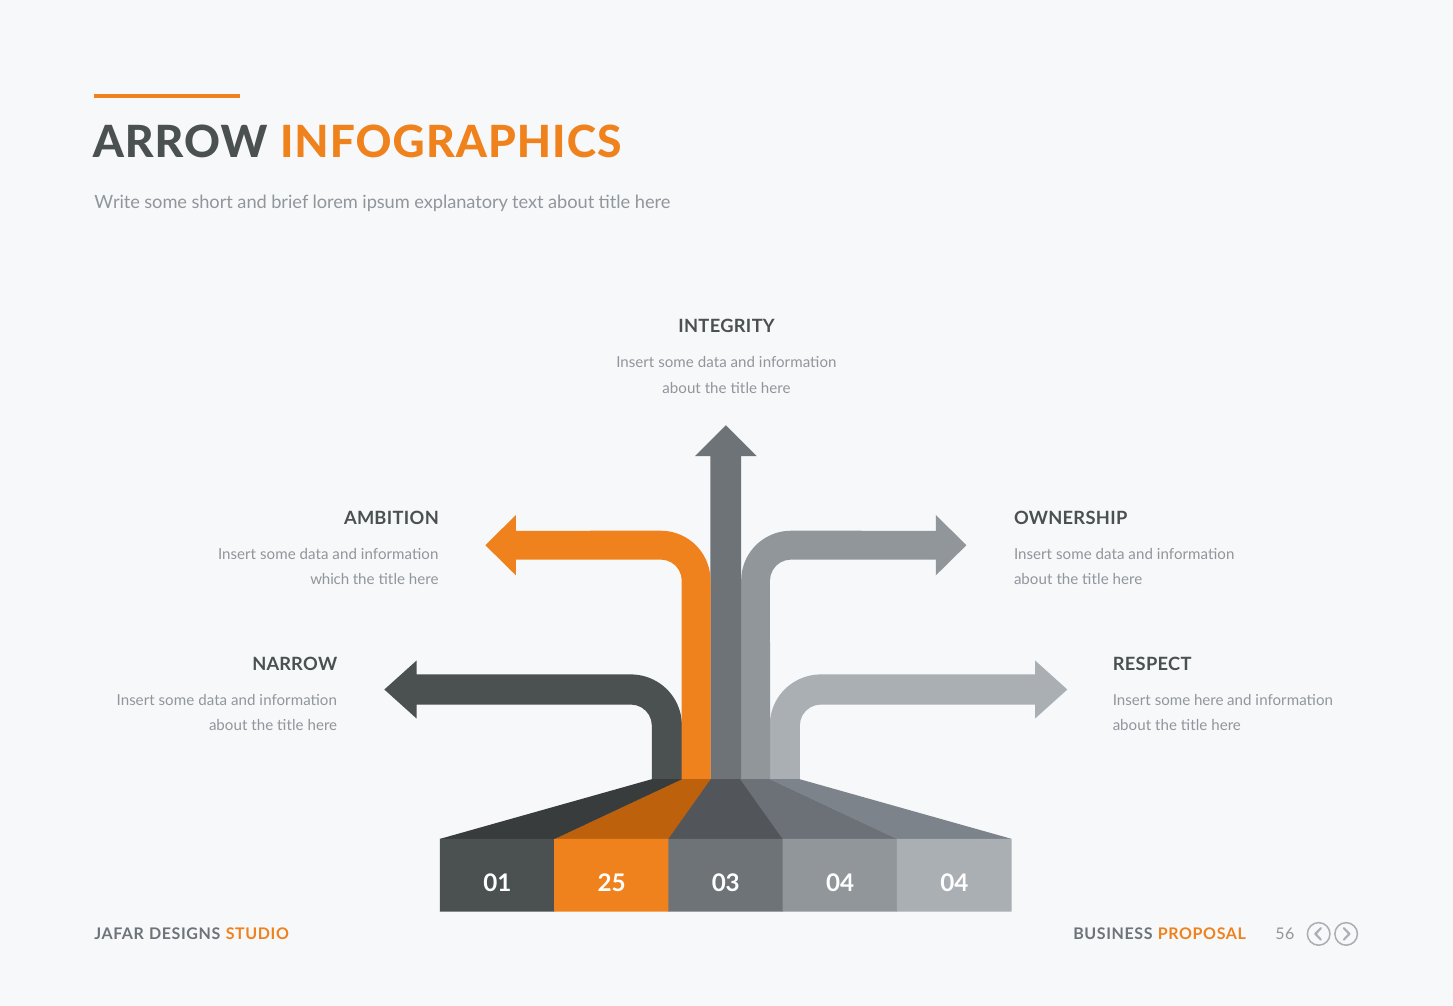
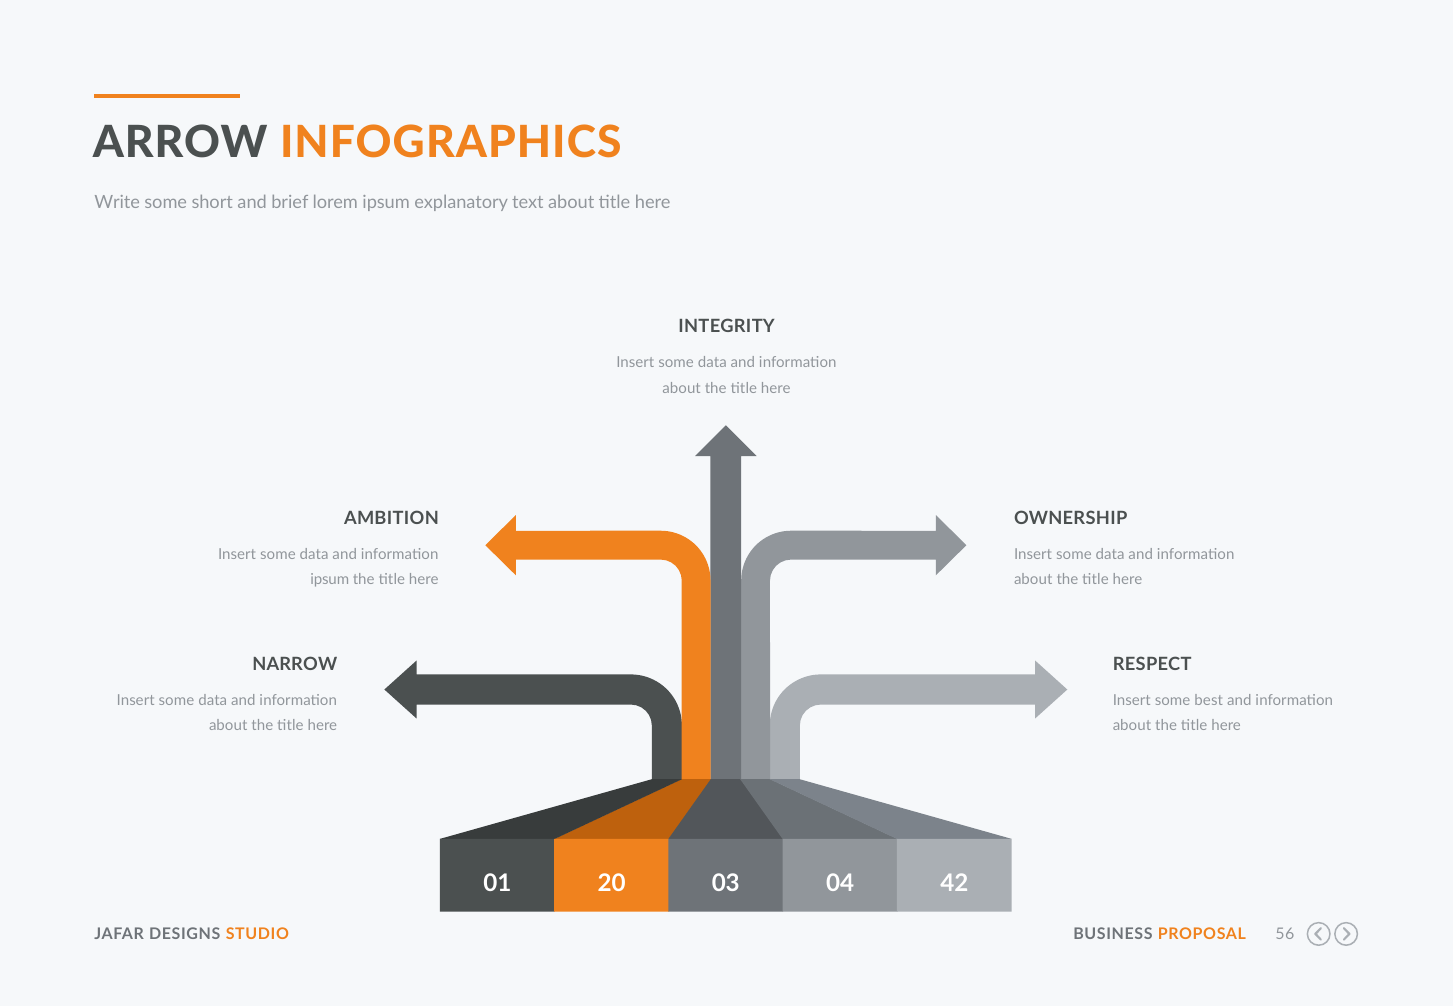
which at (330, 580): which -> ipsum
some here: here -> best
25: 25 -> 20
04 04: 04 -> 42
